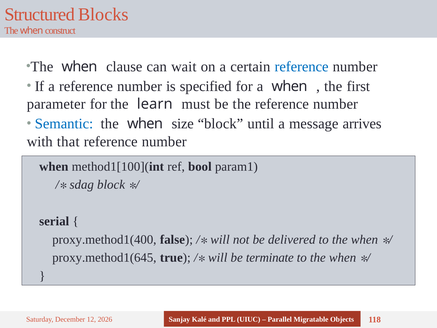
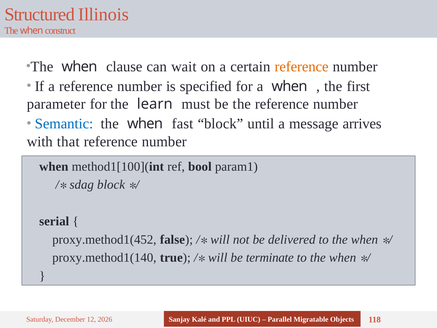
Blocks: Blocks -> Illinois
reference at (302, 67) colour: blue -> orange
size: size -> fast
proxy.method1(400: proxy.method1(400 -> proxy.method1(452
proxy.method1(645: proxy.method1(645 -> proxy.method1(140
